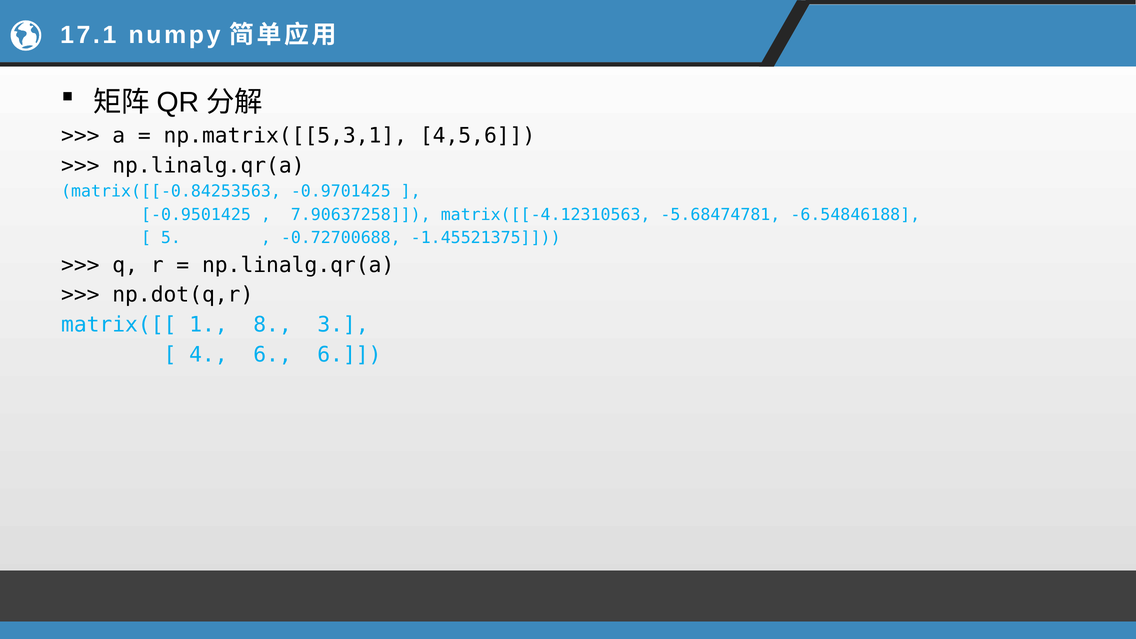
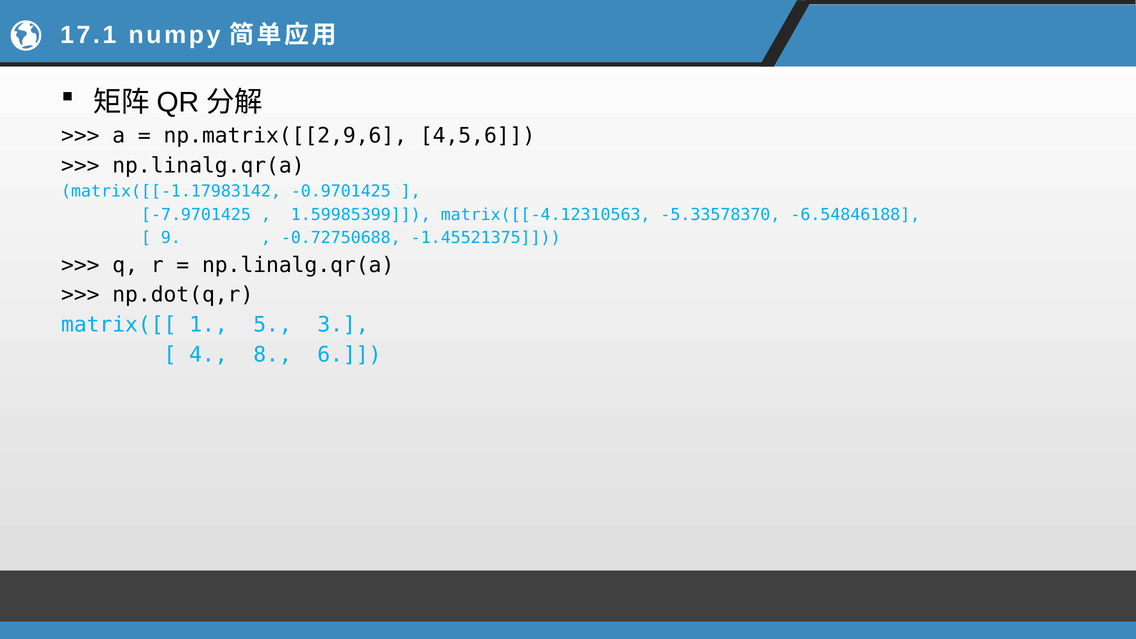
np.matrix([[5,3,1: np.matrix([[5,3,1 -> np.matrix([[2,9,6
matrix([[-0.84253563: matrix([[-0.84253563 -> matrix([[-1.17983142
-0.9501425: -0.9501425 -> -7.9701425
7.90637258: 7.90637258 -> 1.59985399
-5.68474781: -5.68474781 -> -5.33578370
5: 5 -> 9
-0.72700688: -0.72700688 -> -0.72750688
8: 8 -> 5
4 6: 6 -> 8
